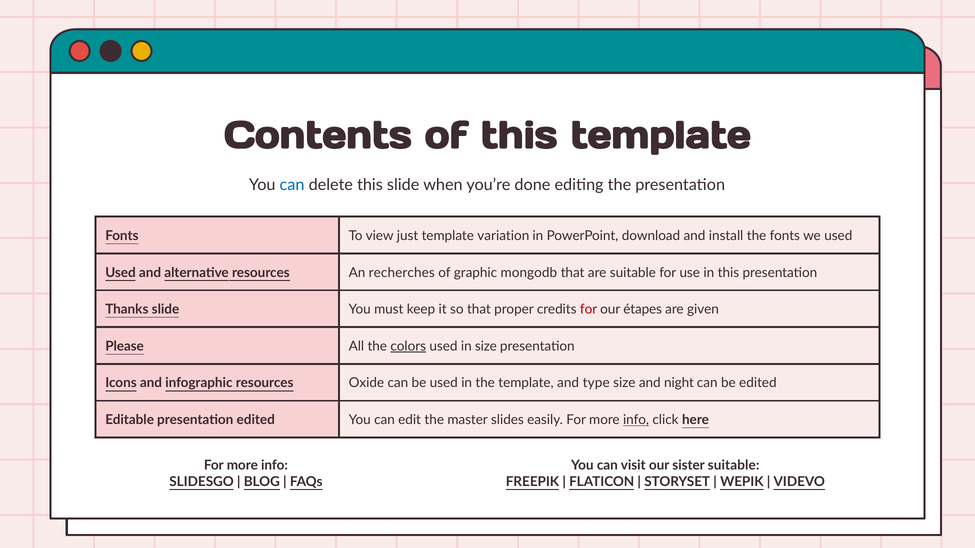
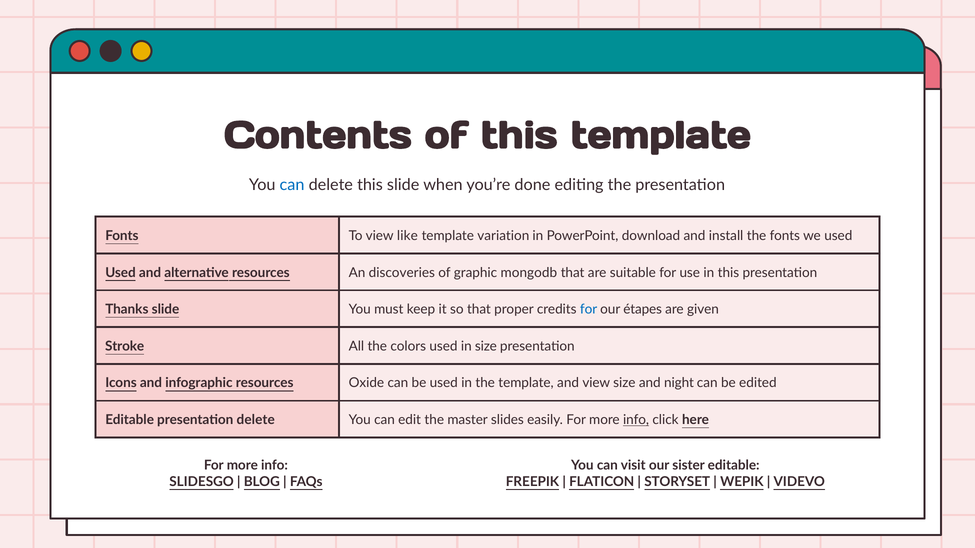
just: just -> like
recherches: recherches -> discoveries
for at (589, 310) colour: red -> blue
Please: Please -> Stroke
colors underline: present -> none
and type: type -> view
presentation edited: edited -> delete
sister suitable: suitable -> editable
